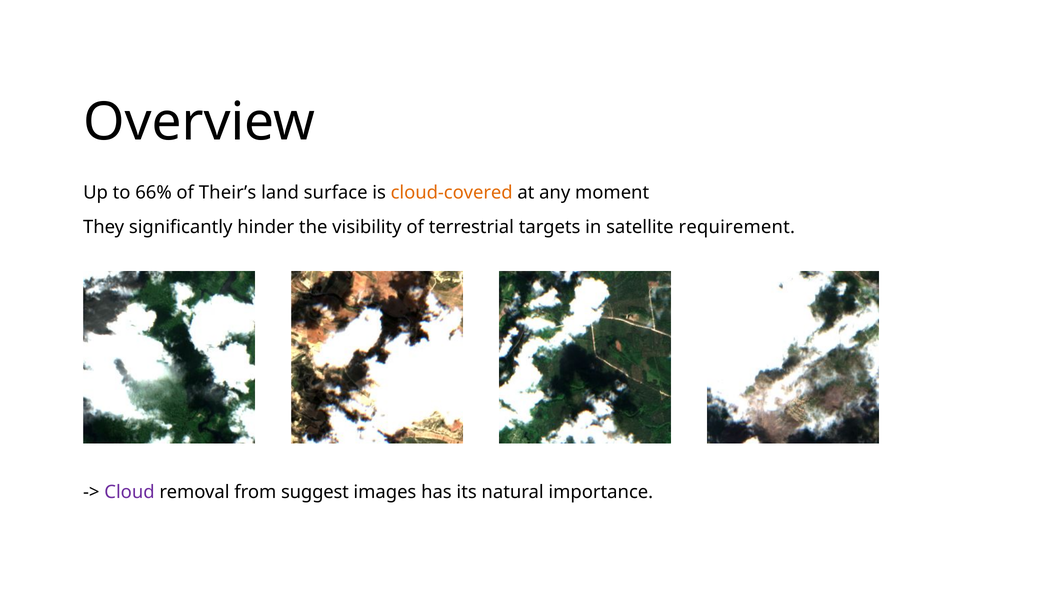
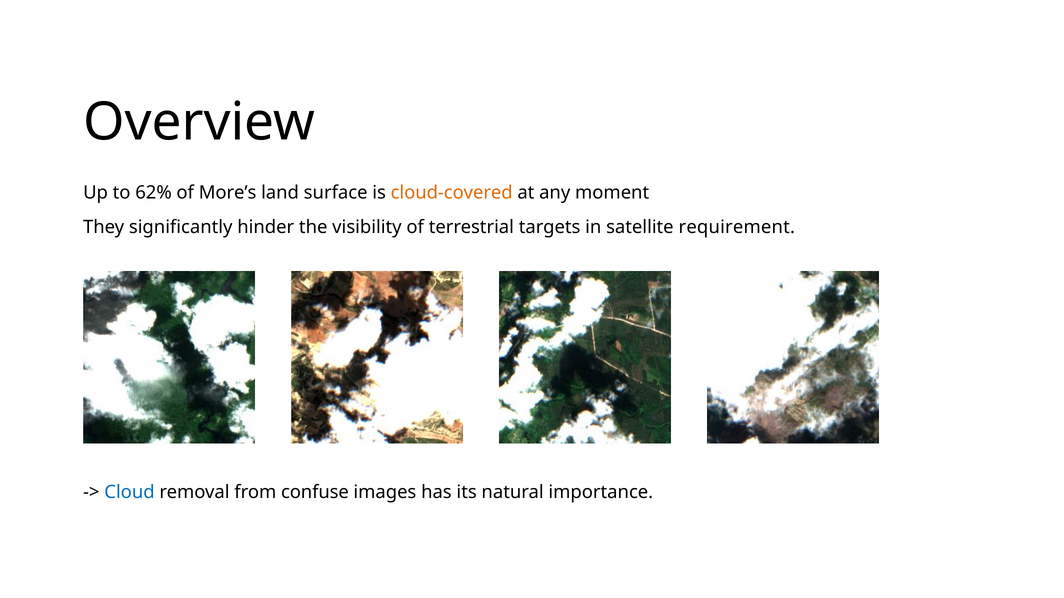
66%: 66% -> 62%
Their’s: Their’s -> More’s
Cloud colour: purple -> blue
suggest: suggest -> confuse
